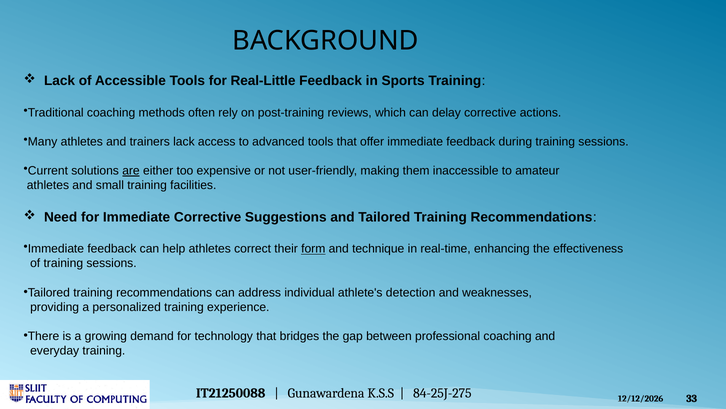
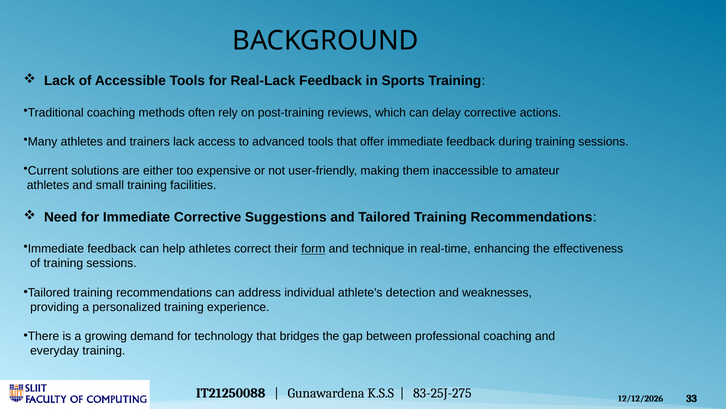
Real-Little: Real-Little -> Real-Lack
are underline: present -> none
84-25J-275: 84-25J-275 -> 83-25J-275
